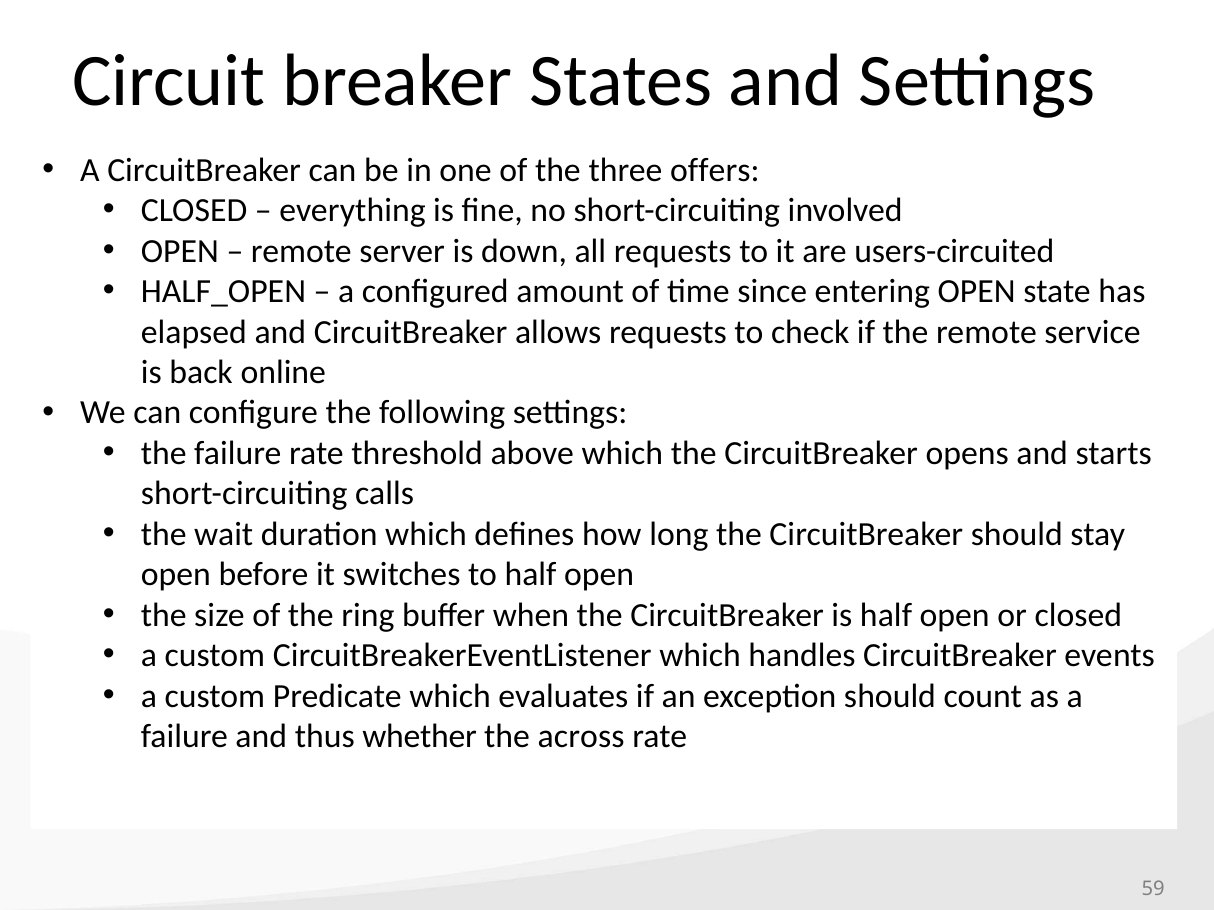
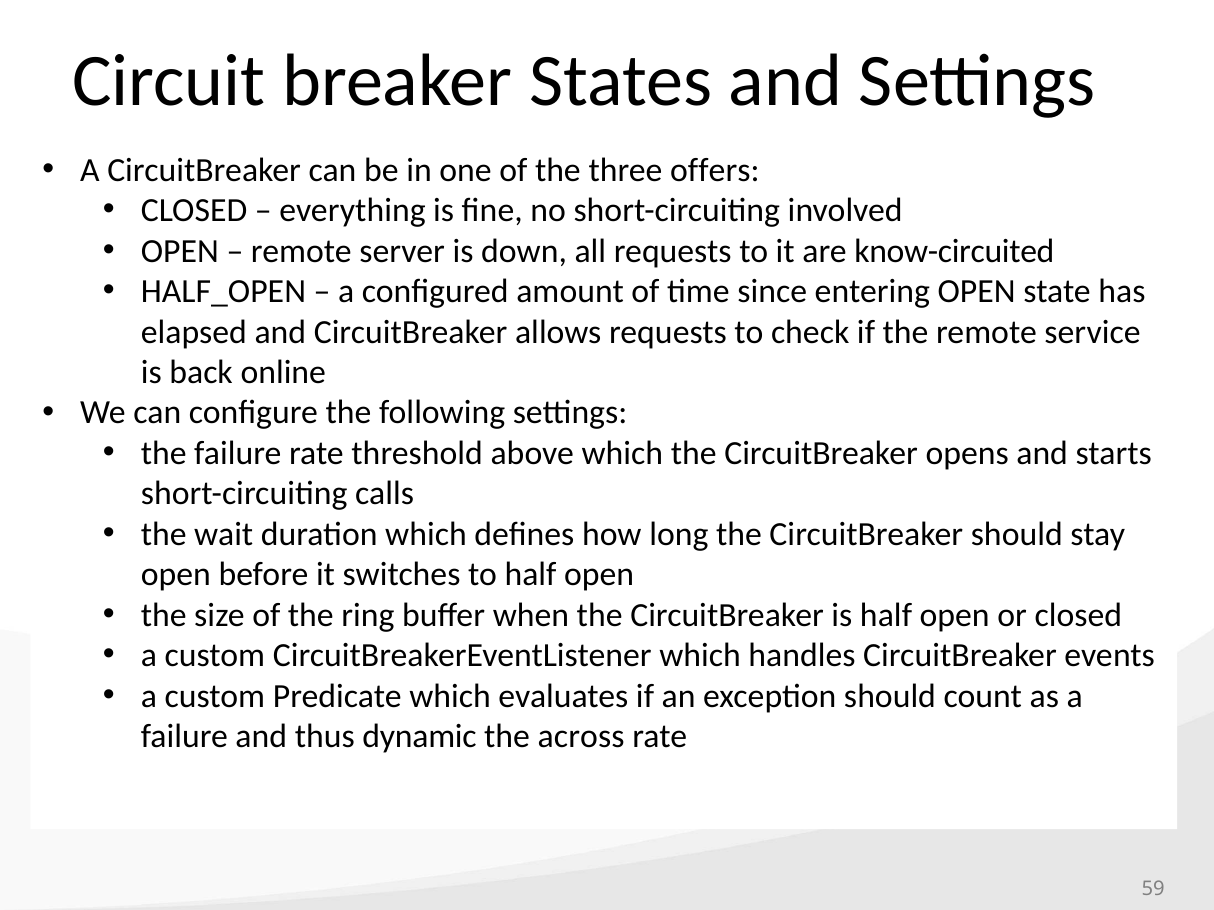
users-circuited: users-circuited -> know-circuited
whether: whether -> dynamic
